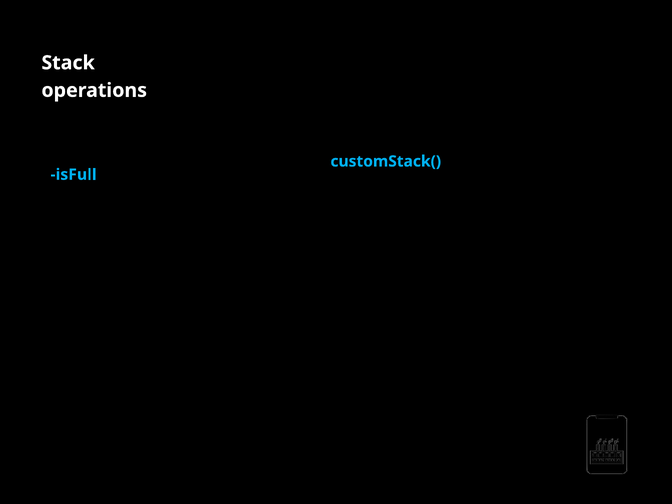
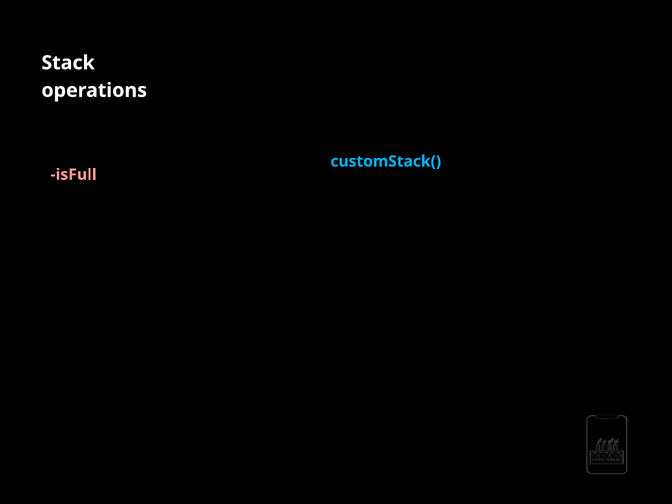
isFull colour: light blue -> pink
